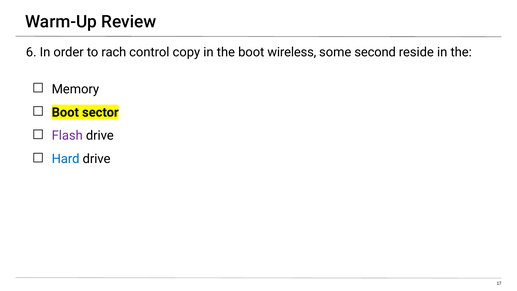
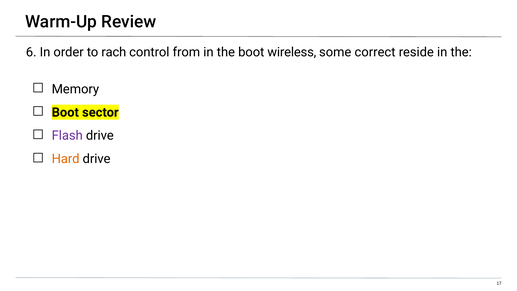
copy: copy -> from
second: second -> correct
Hard colour: blue -> orange
